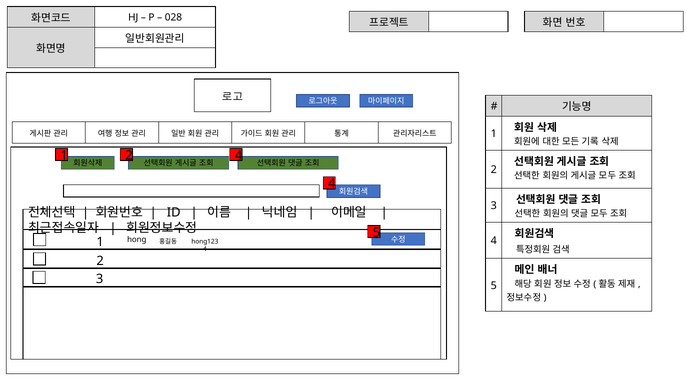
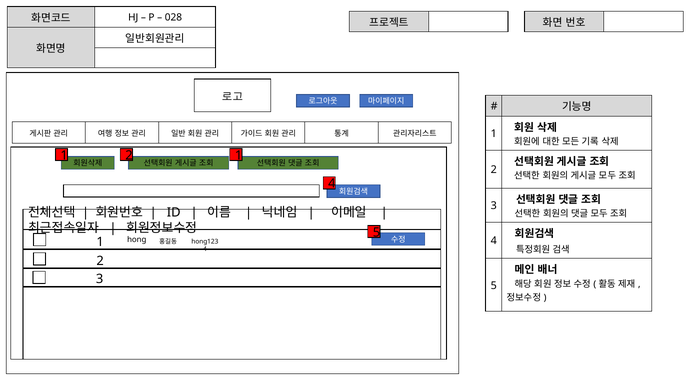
2 4: 4 -> 1
